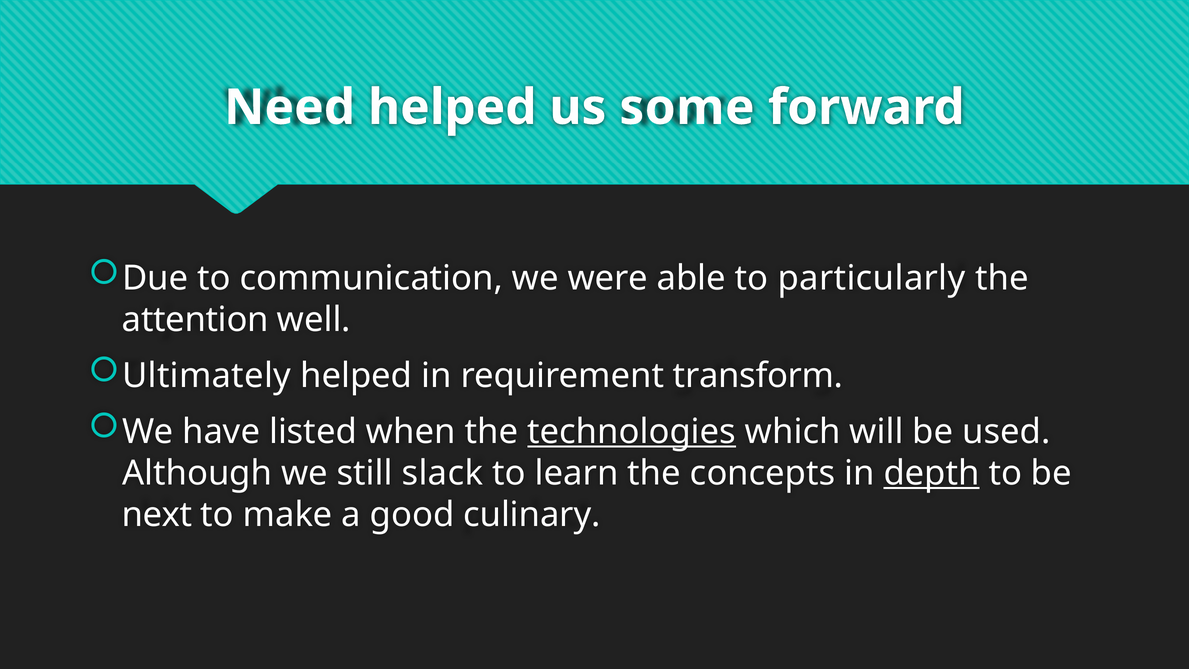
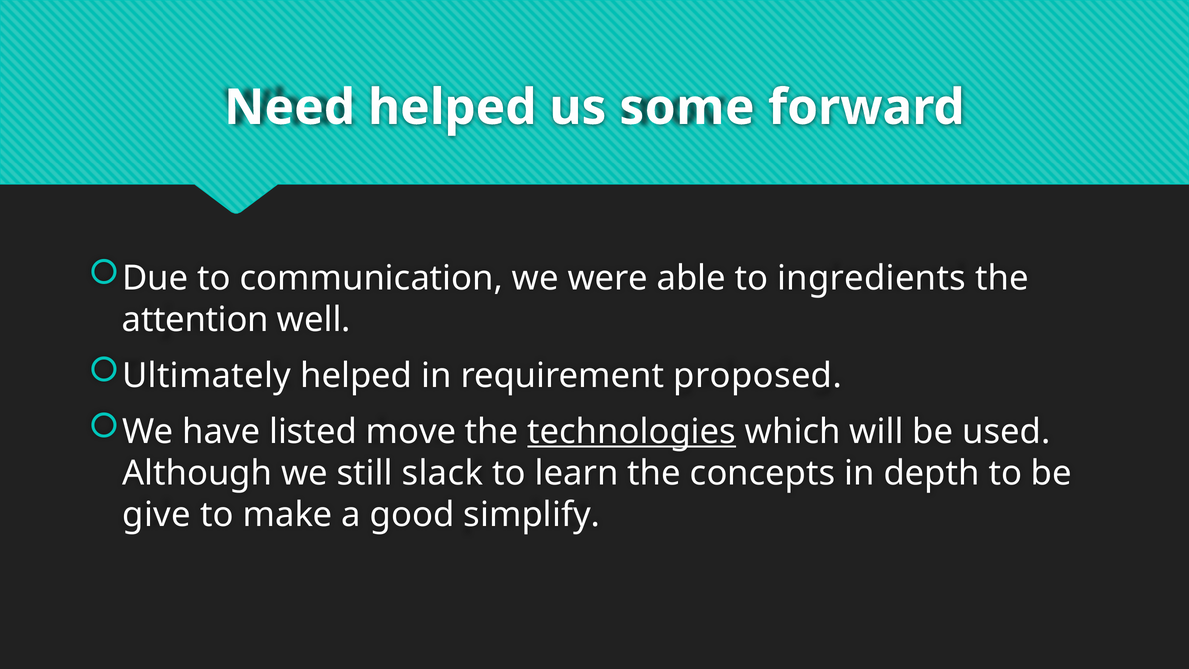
particularly: particularly -> ingredients
transform: transform -> proposed
when: when -> move
depth underline: present -> none
next: next -> give
culinary: culinary -> simplify
